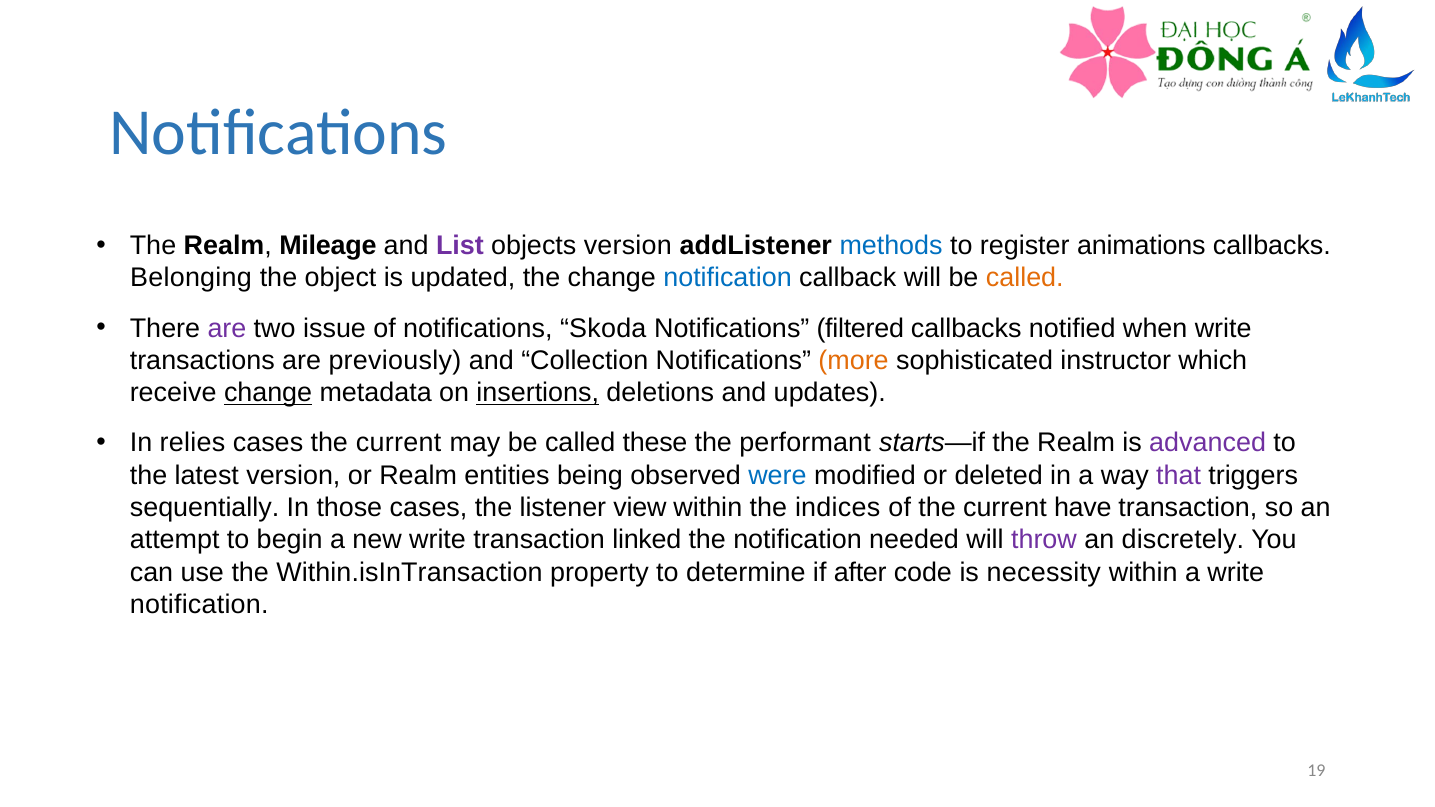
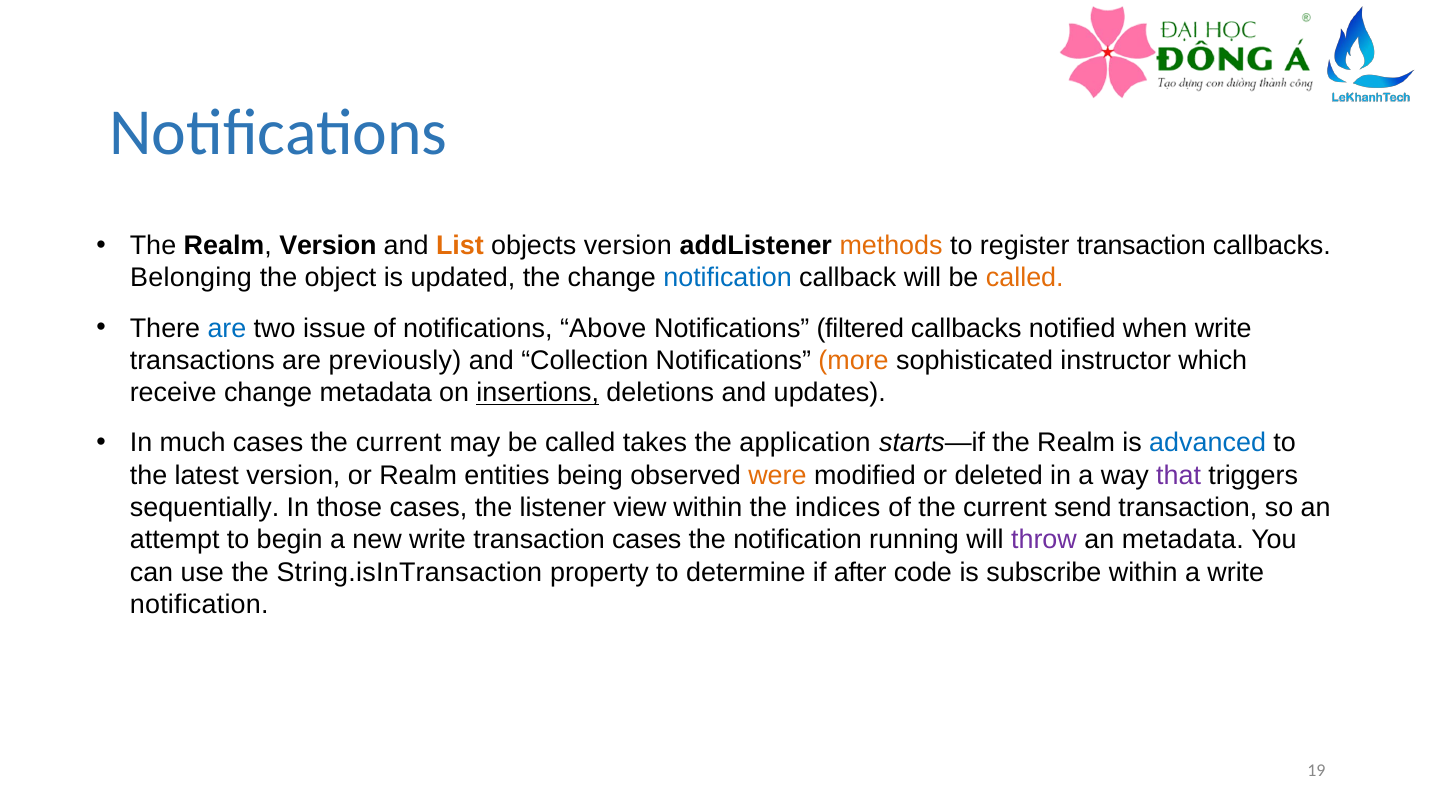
Realm Mileage: Mileage -> Version
List colour: purple -> orange
methods colour: blue -> orange
register animations: animations -> transaction
are at (227, 328) colour: purple -> blue
Skoda: Skoda -> Above
change at (268, 393) underline: present -> none
relies: relies -> much
these: these -> takes
performant: performant -> application
advanced colour: purple -> blue
were colour: blue -> orange
have: have -> send
transaction linked: linked -> cases
needed: needed -> running
an discretely: discretely -> metadata
Within.isInTransaction: Within.isInTransaction -> String.isInTransaction
necessity: necessity -> subscribe
